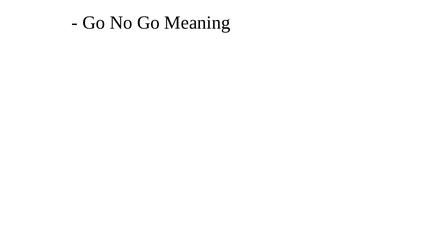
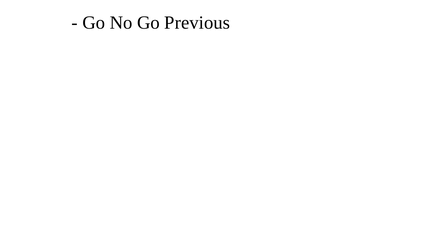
Meaning: Meaning -> Previous
